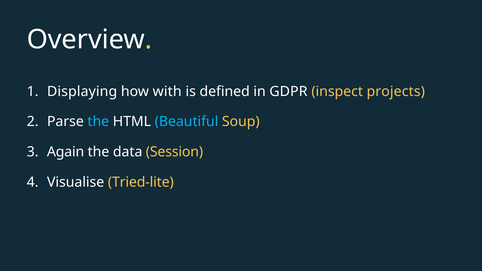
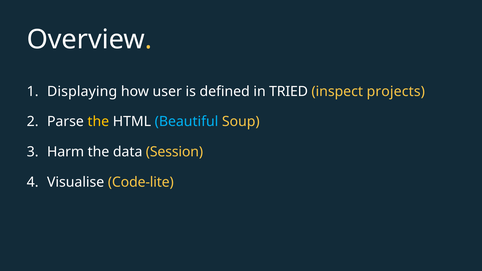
with: with -> user
GDPR: GDPR -> TRIED
the at (98, 122) colour: light blue -> yellow
Again: Again -> Harm
Tried-lite: Tried-lite -> Code-lite
